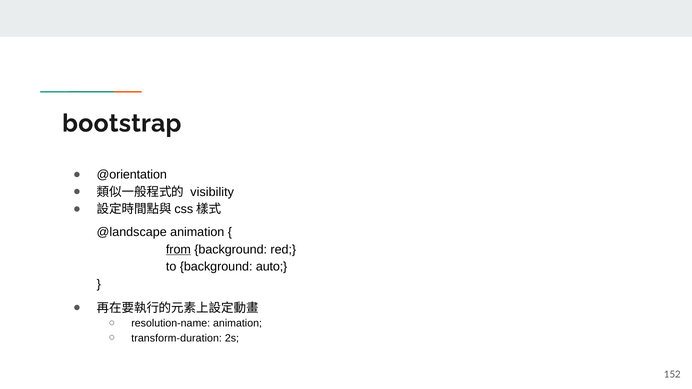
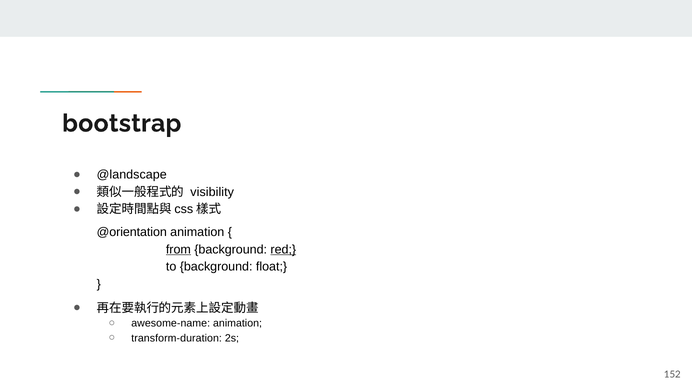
@orientation: @orientation -> @landscape
@landscape: @landscape -> @orientation
red underline: none -> present
auto: auto -> float
resolution-name: resolution-name -> awesome-name
